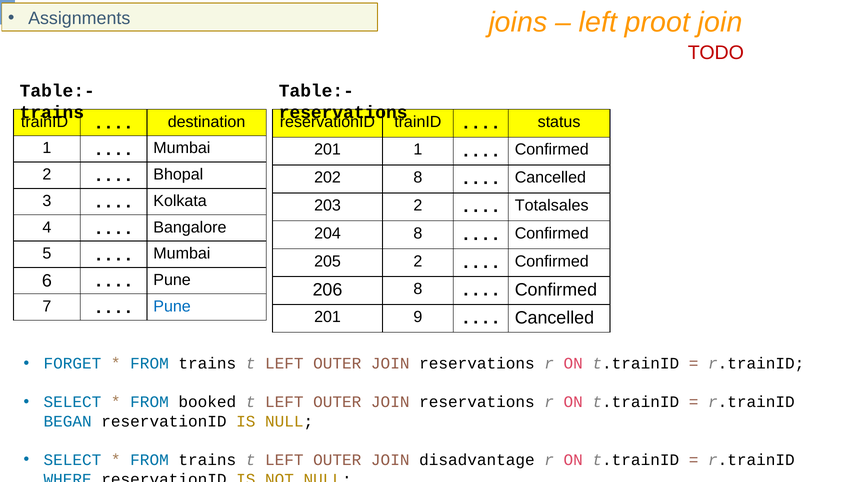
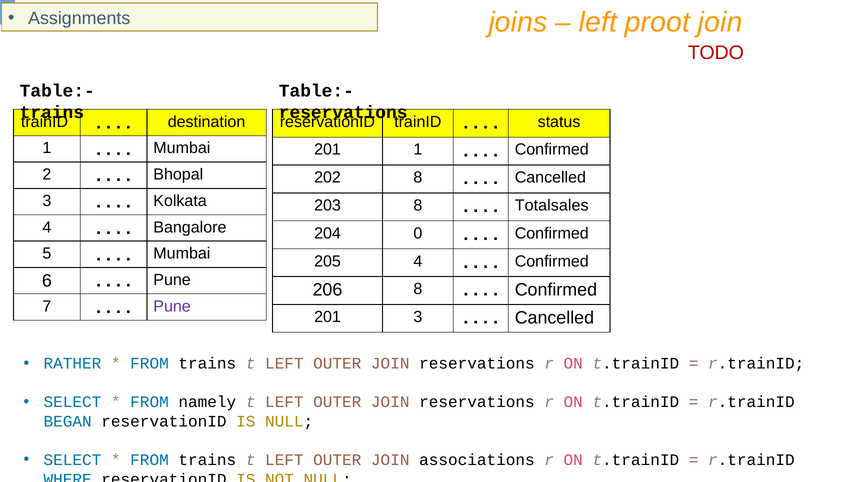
203 2: 2 -> 8
204 8: 8 -> 0
205 2: 2 -> 4
Pune at (172, 306) colour: blue -> purple
201 9: 9 -> 3
FORGET: FORGET -> RATHER
booked: booked -> namely
disadvantage: disadvantage -> associations
